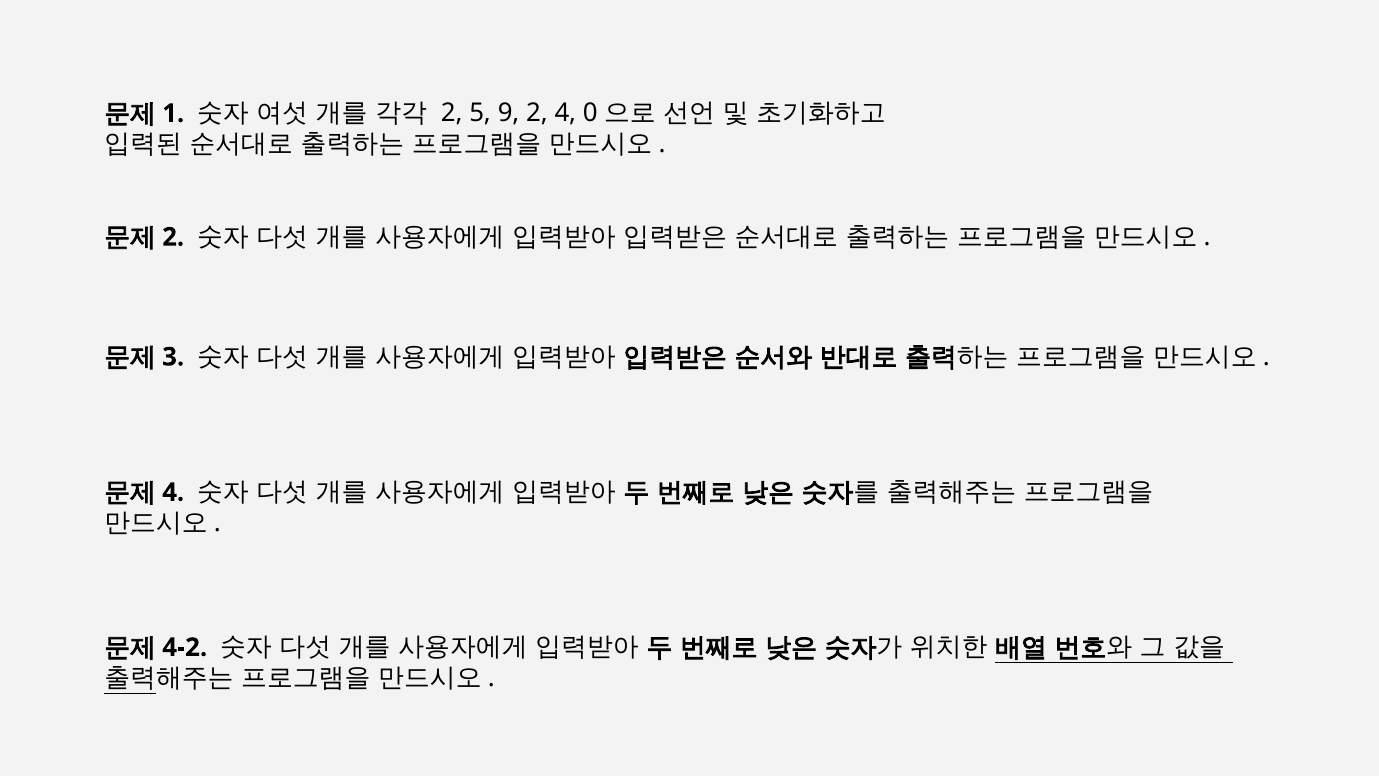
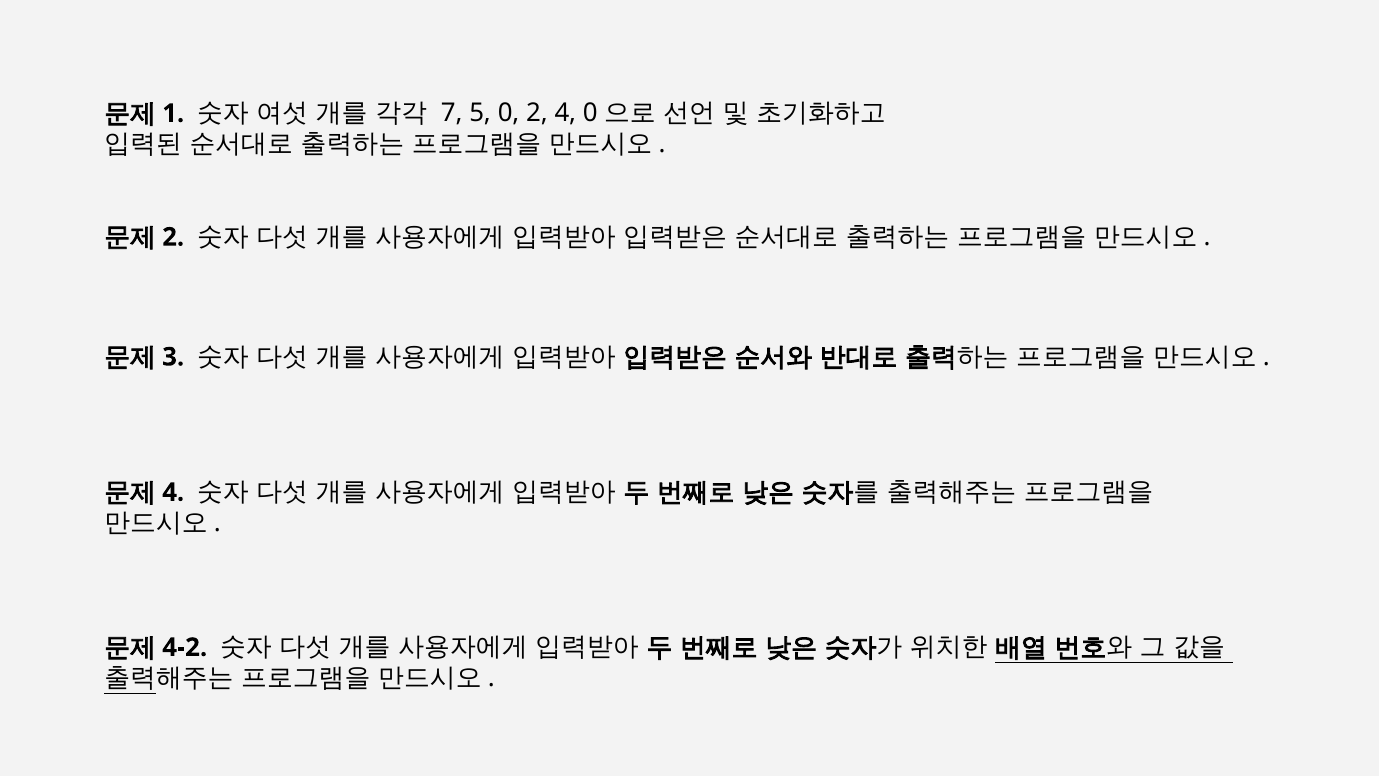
2 at (452, 113): 2 -> 7
9: 9 -> 0
